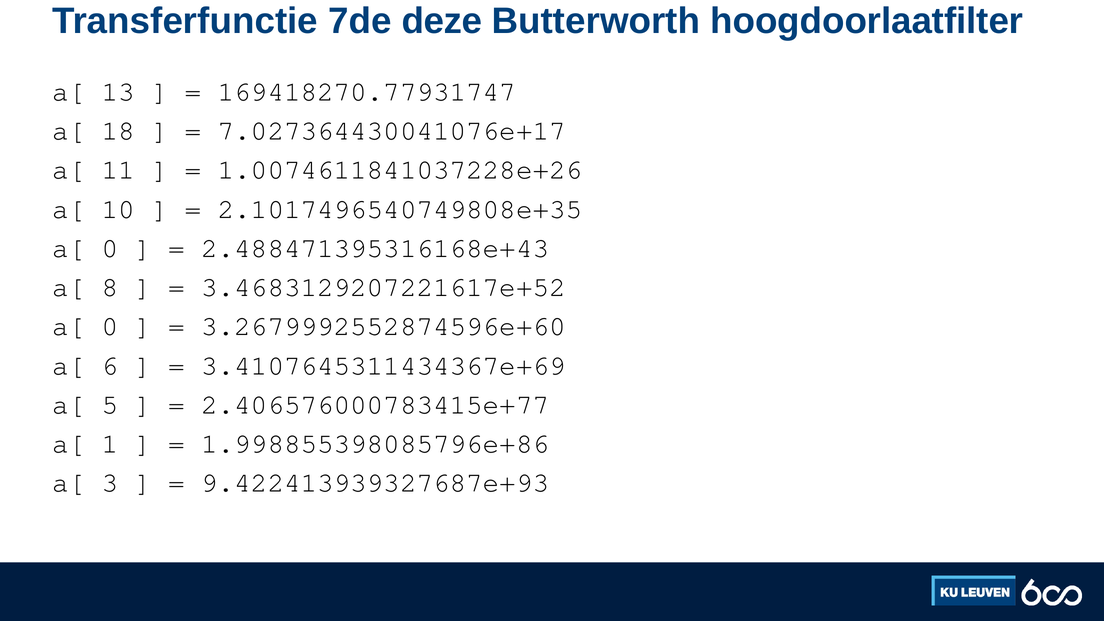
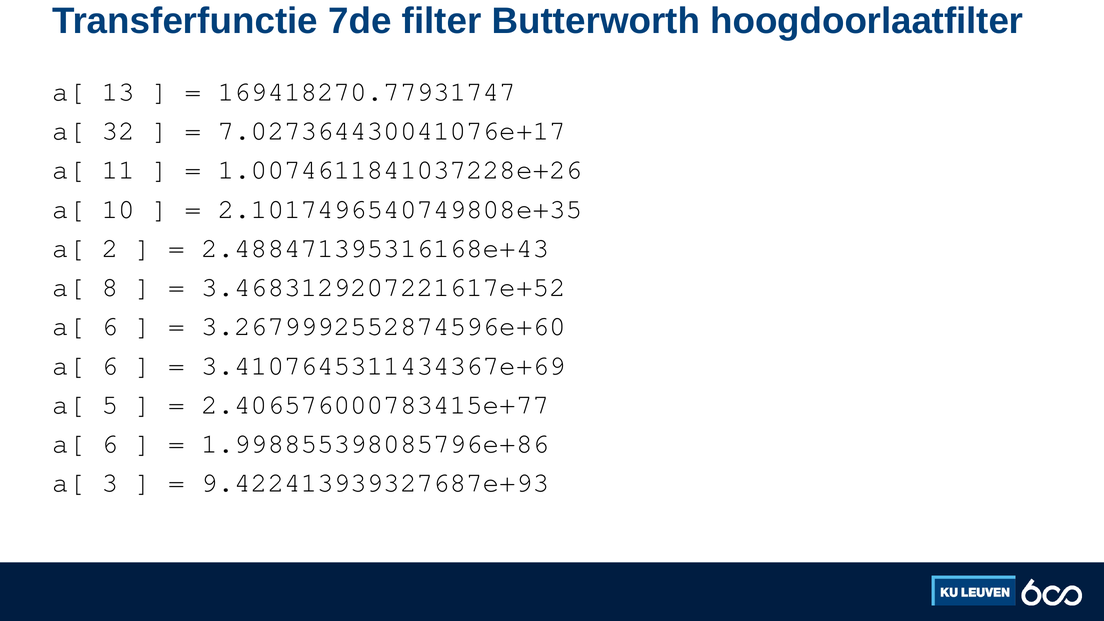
deze: deze -> filter
18: 18 -> 32
0 at (110, 248): 0 -> 2
0 at (110, 326): 0 -> 6
1 at (110, 444): 1 -> 6
